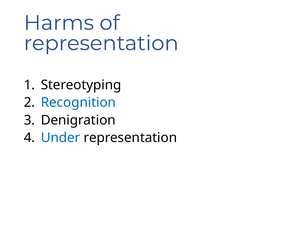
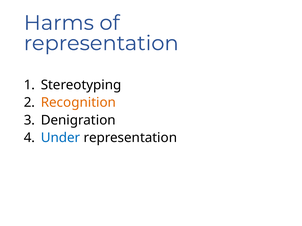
Recognition colour: blue -> orange
